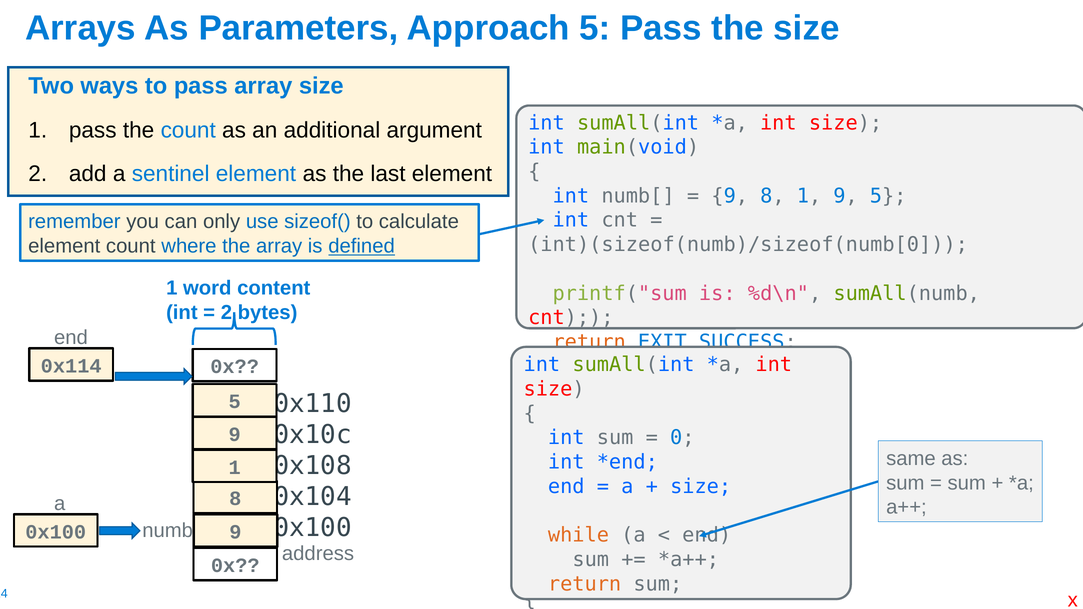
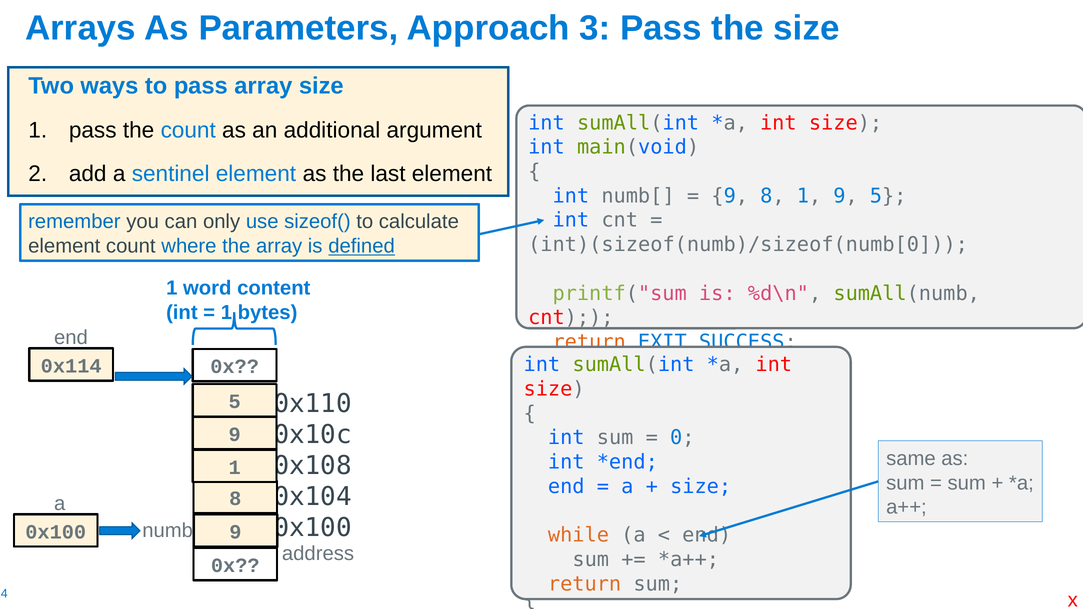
Approach 5: 5 -> 3
2 at (226, 313): 2 -> 1
